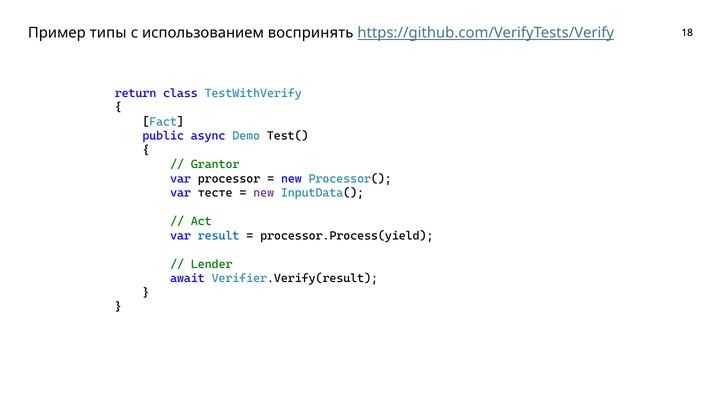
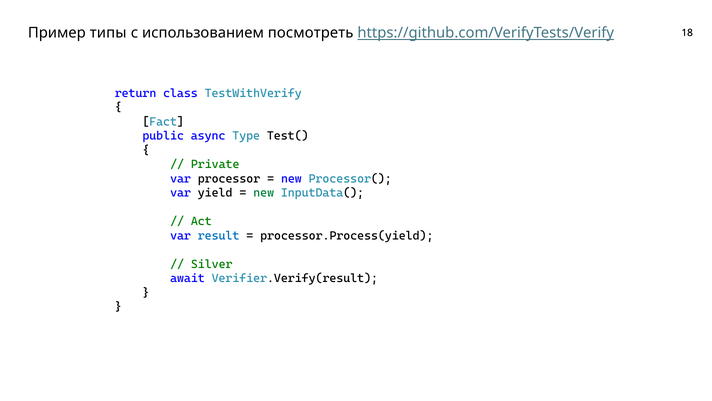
воспринять: воспринять -> посмотреть
Demo: Demo -> Type
Grantor: Grantor -> Private
тесте: тесте -> yield
new at (264, 193) colour: purple -> green
Lender: Lender -> Silver
